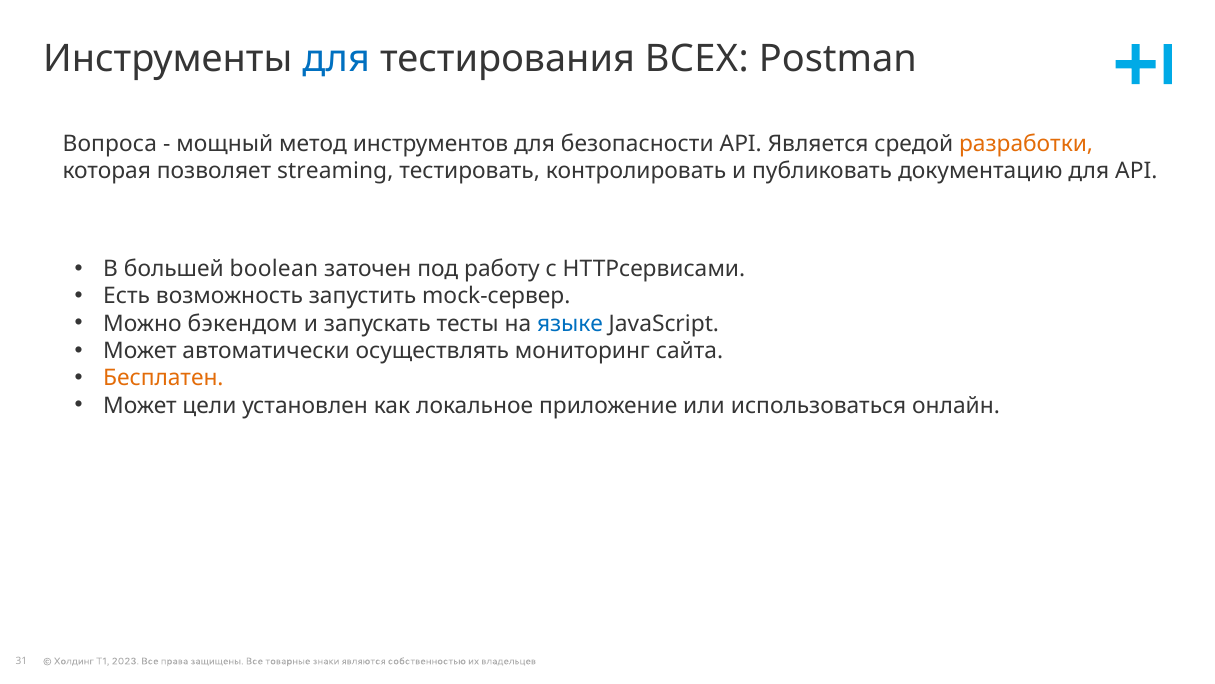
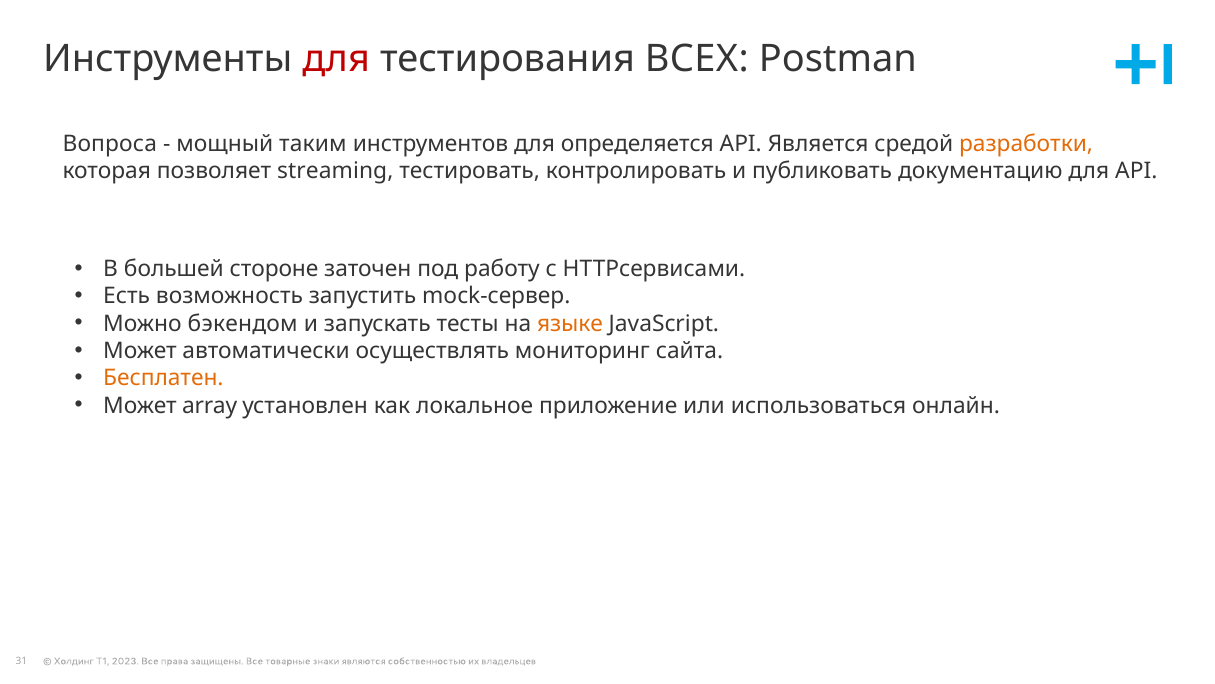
для at (336, 59) colour: blue -> red
метод: метод -> таким
безопасности: безопасности -> определяется
boolean: boolean -> стороне
языке colour: blue -> orange
цели: цели -> array
